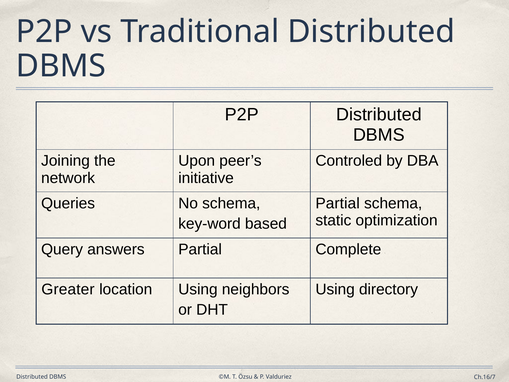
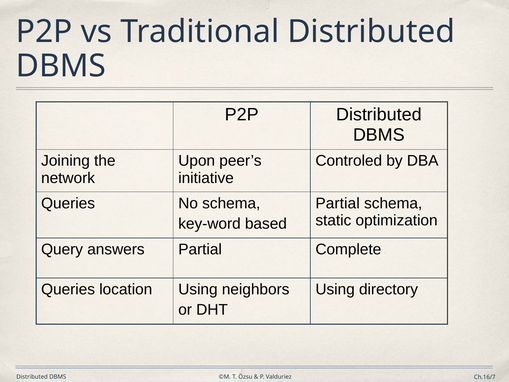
Greater at (68, 289): Greater -> Queries
